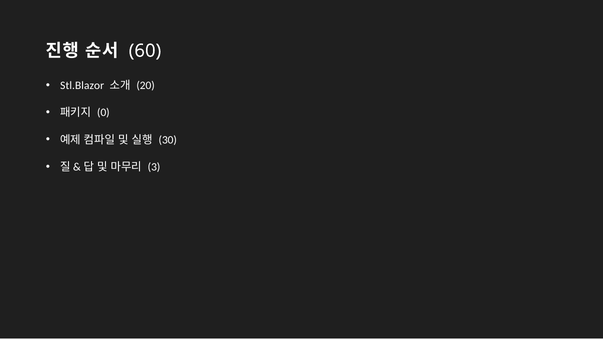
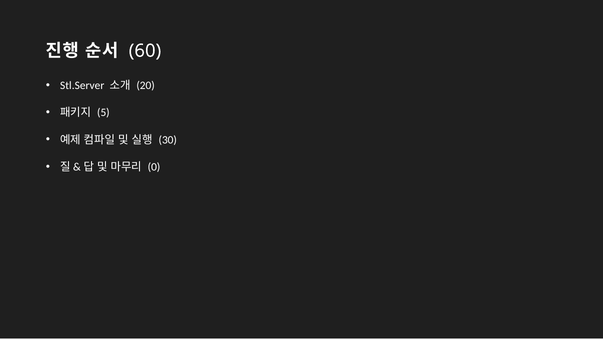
Stl.Blazor: Stl.Blazor -> Stl.Server
0: 0 -> 5
3: 3 -> 0
